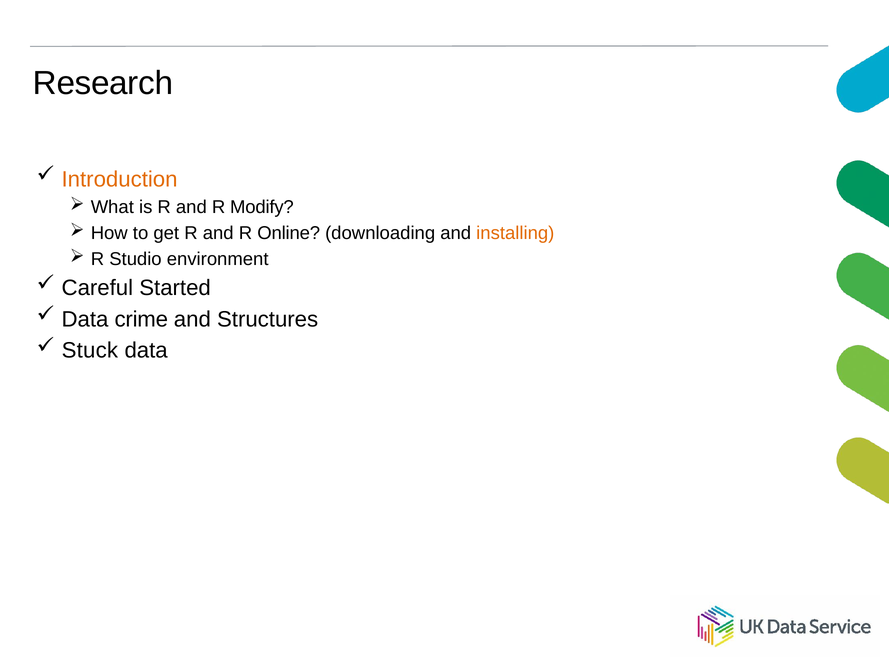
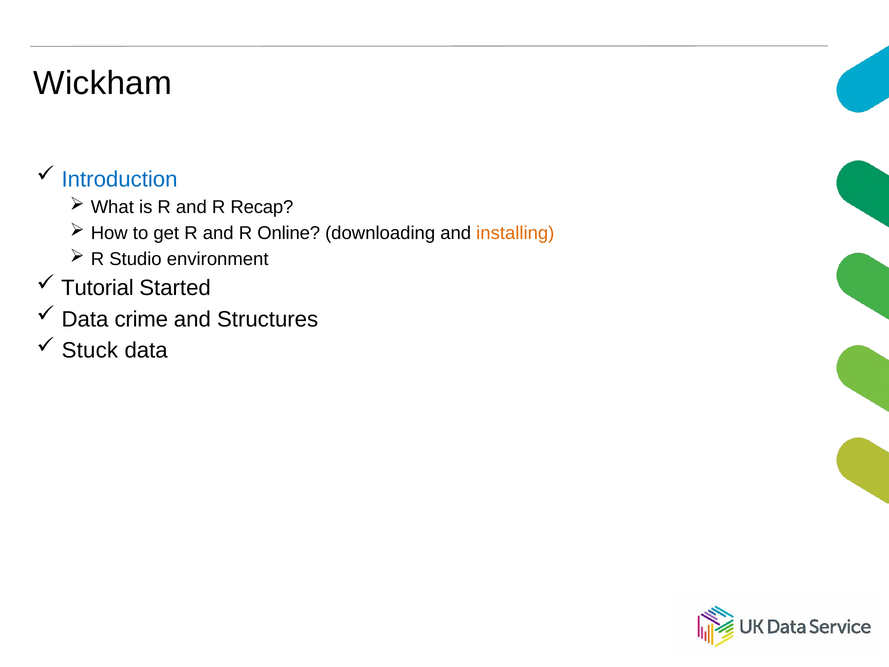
Research: Research -> Wickham
Introduction colour: orange -> blue
Modify: Modify -> Recap
Careful: Careful -> Tutorial
